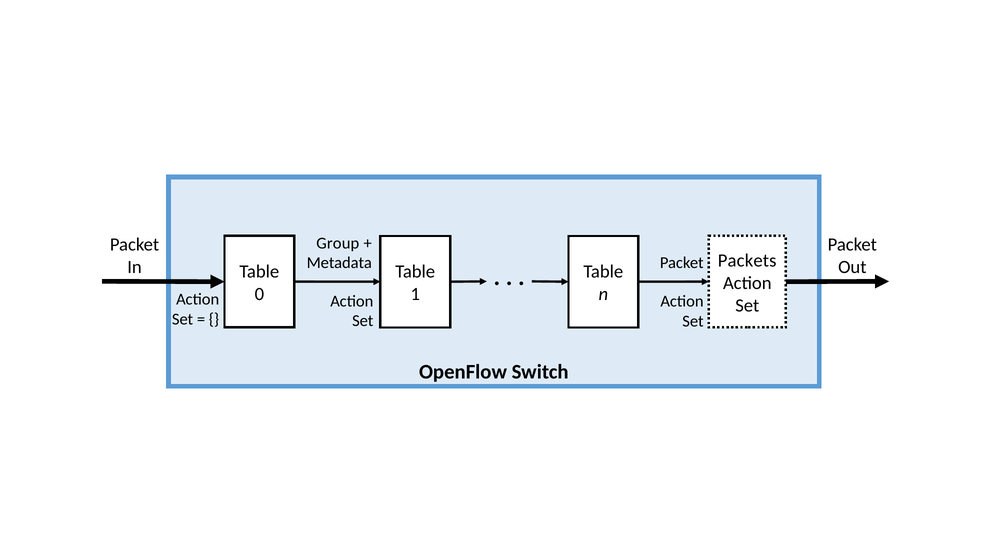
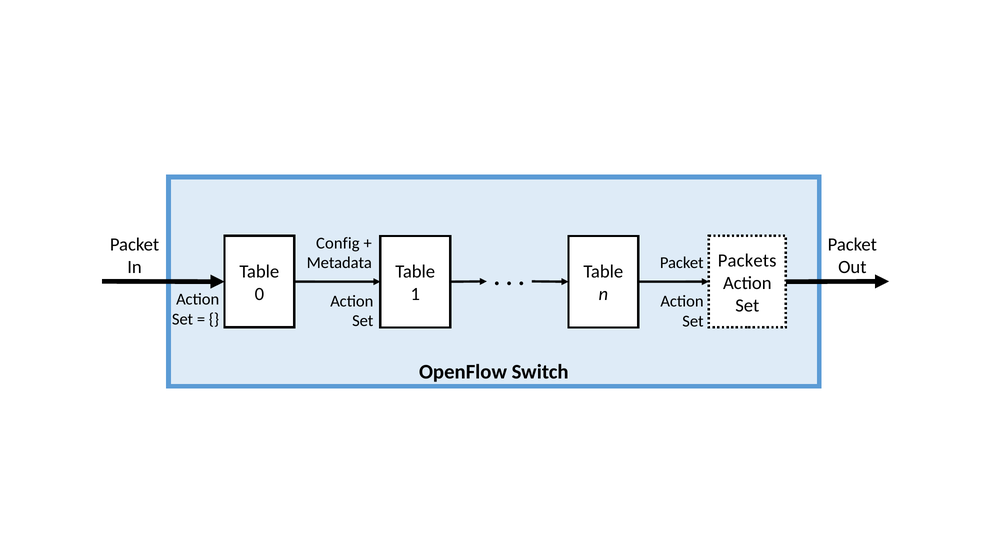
Group: Group -> Config
